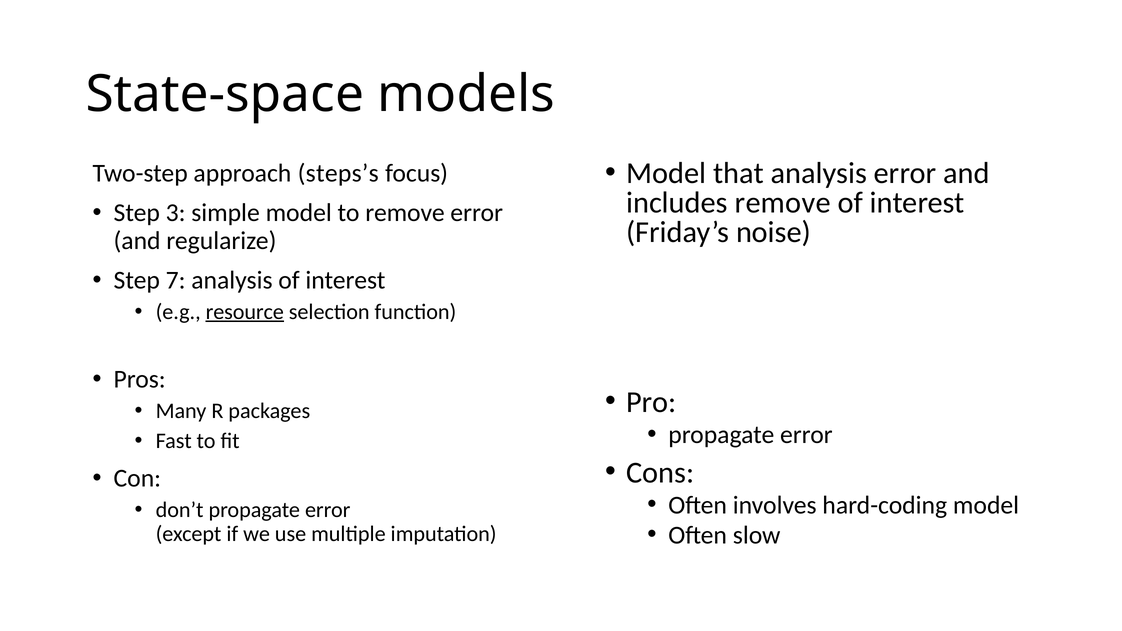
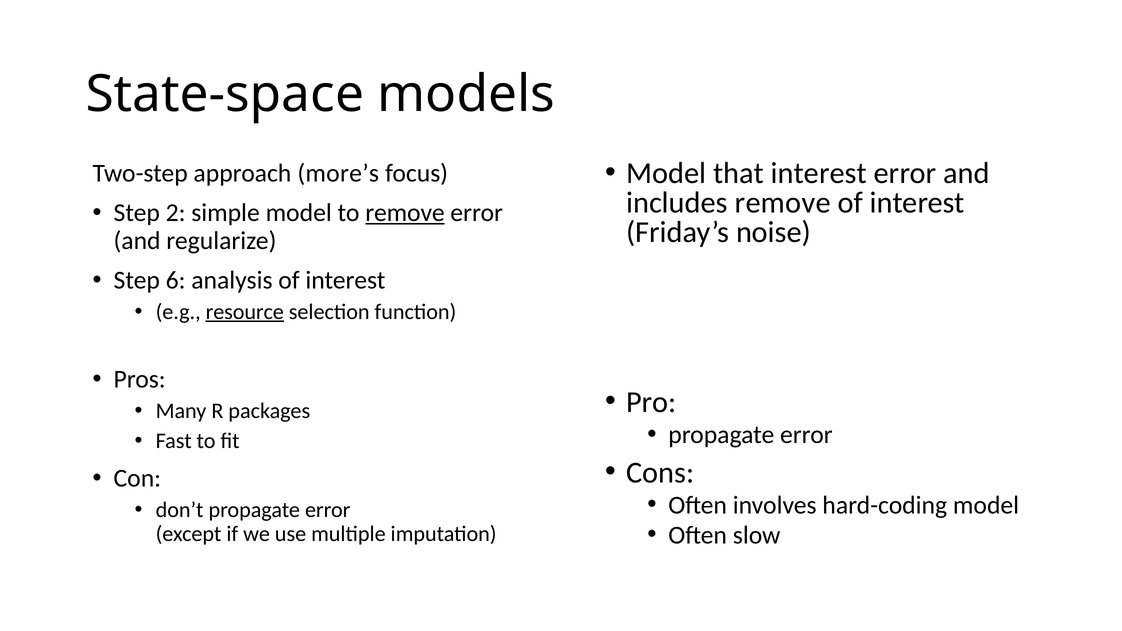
that analysis: analysis -> interest
steps’s: steps’s -> more’s
3: 3 -> 2
remove at (405, 213) underline: none -> present
7: 7 -> 6
